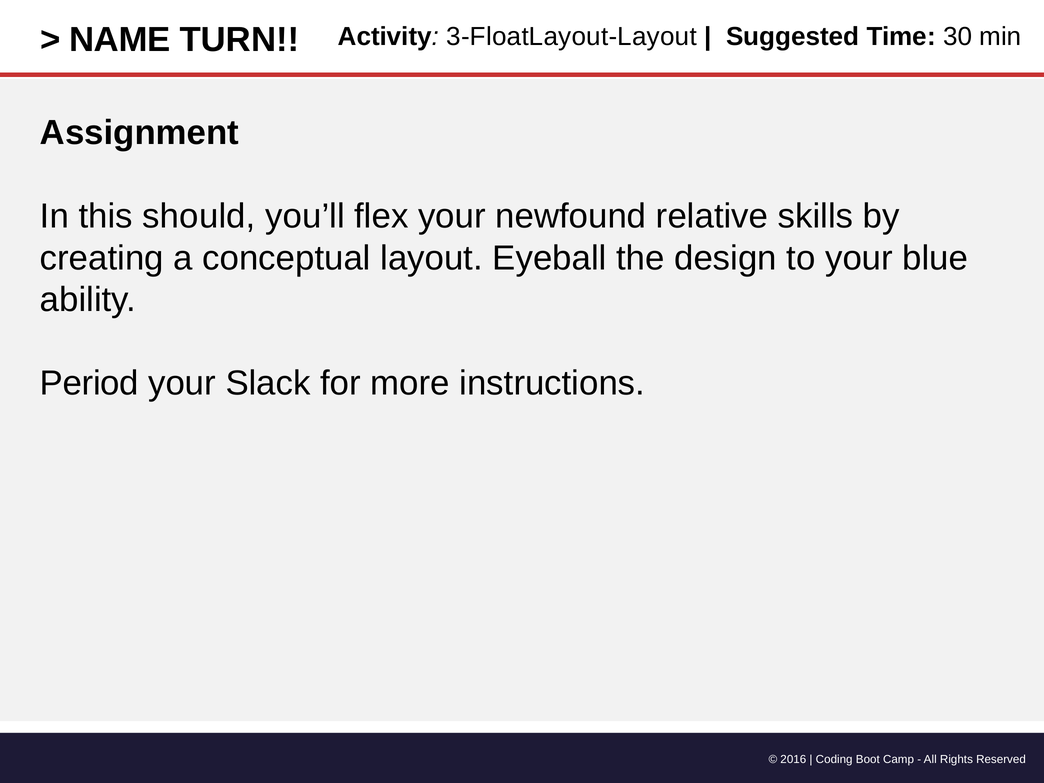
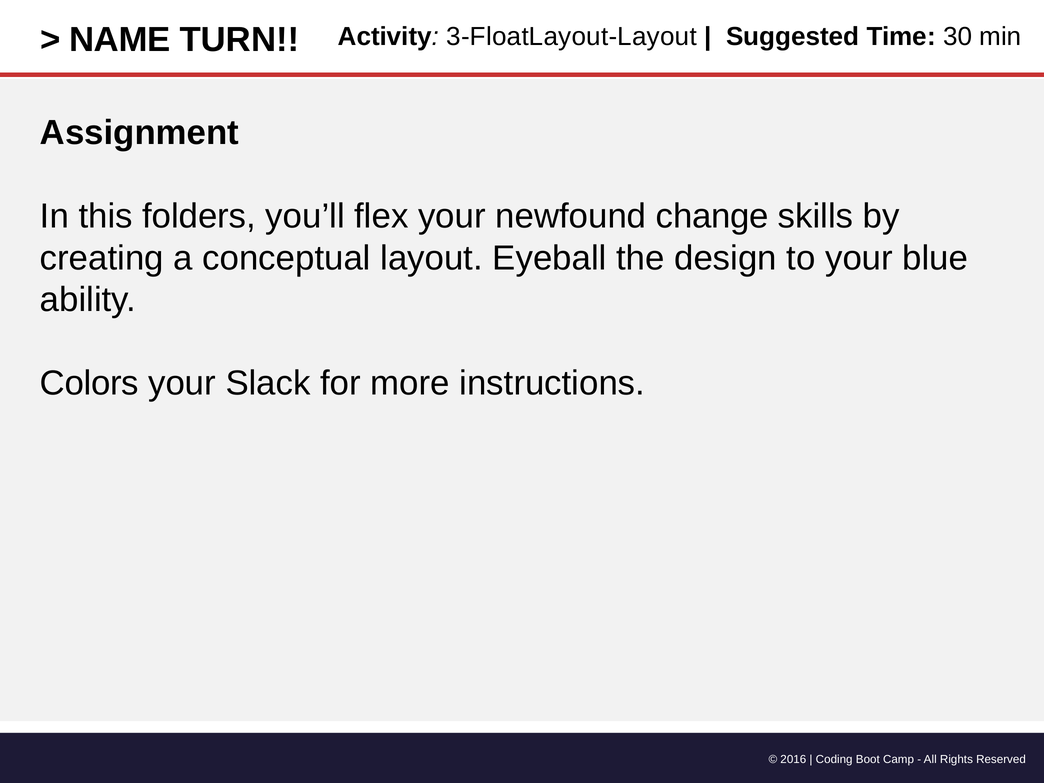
should: should -> folders
relative: relative -> change
Period: Period -> Colors
